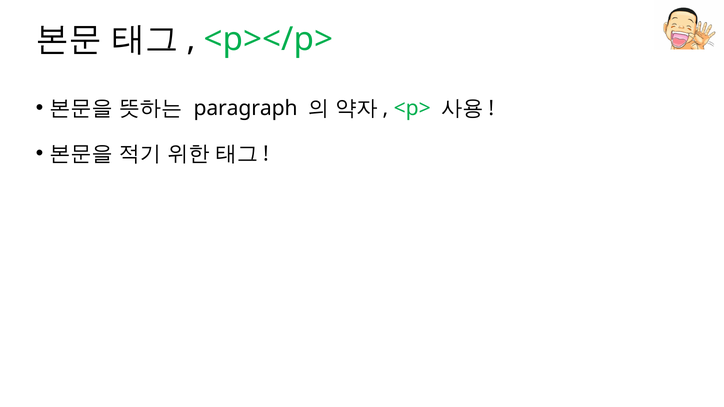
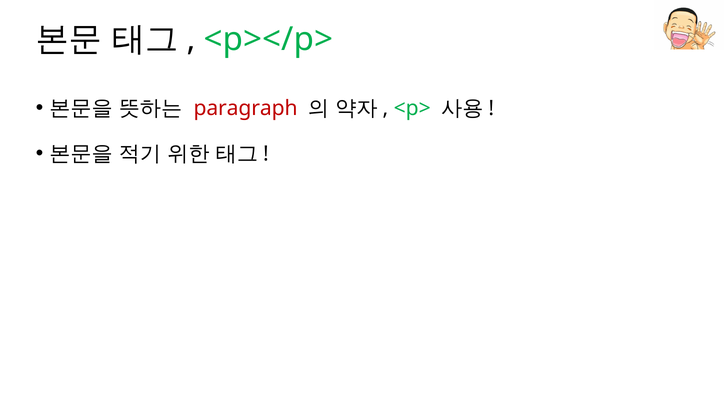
paragraph colour: black -> red
